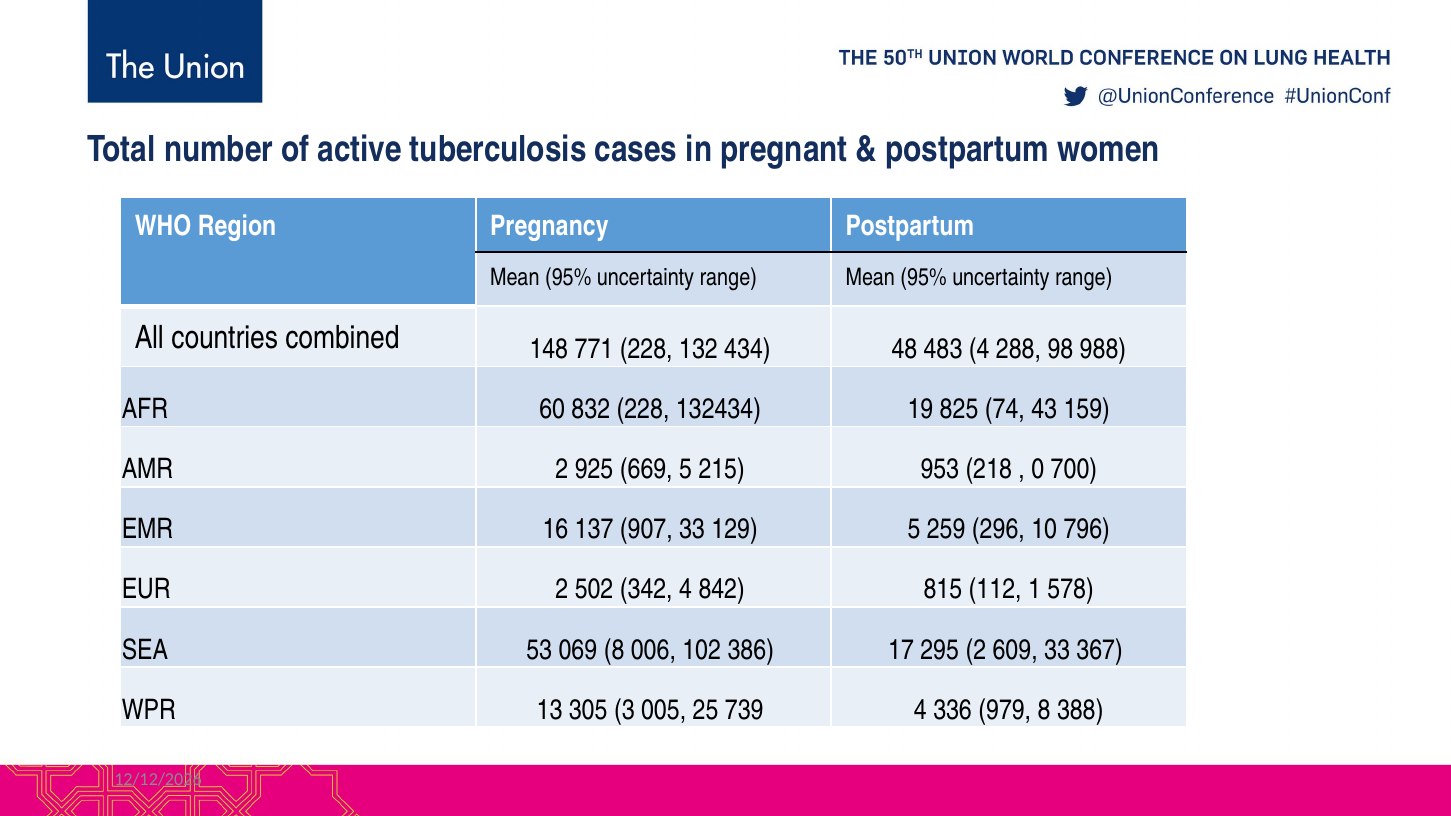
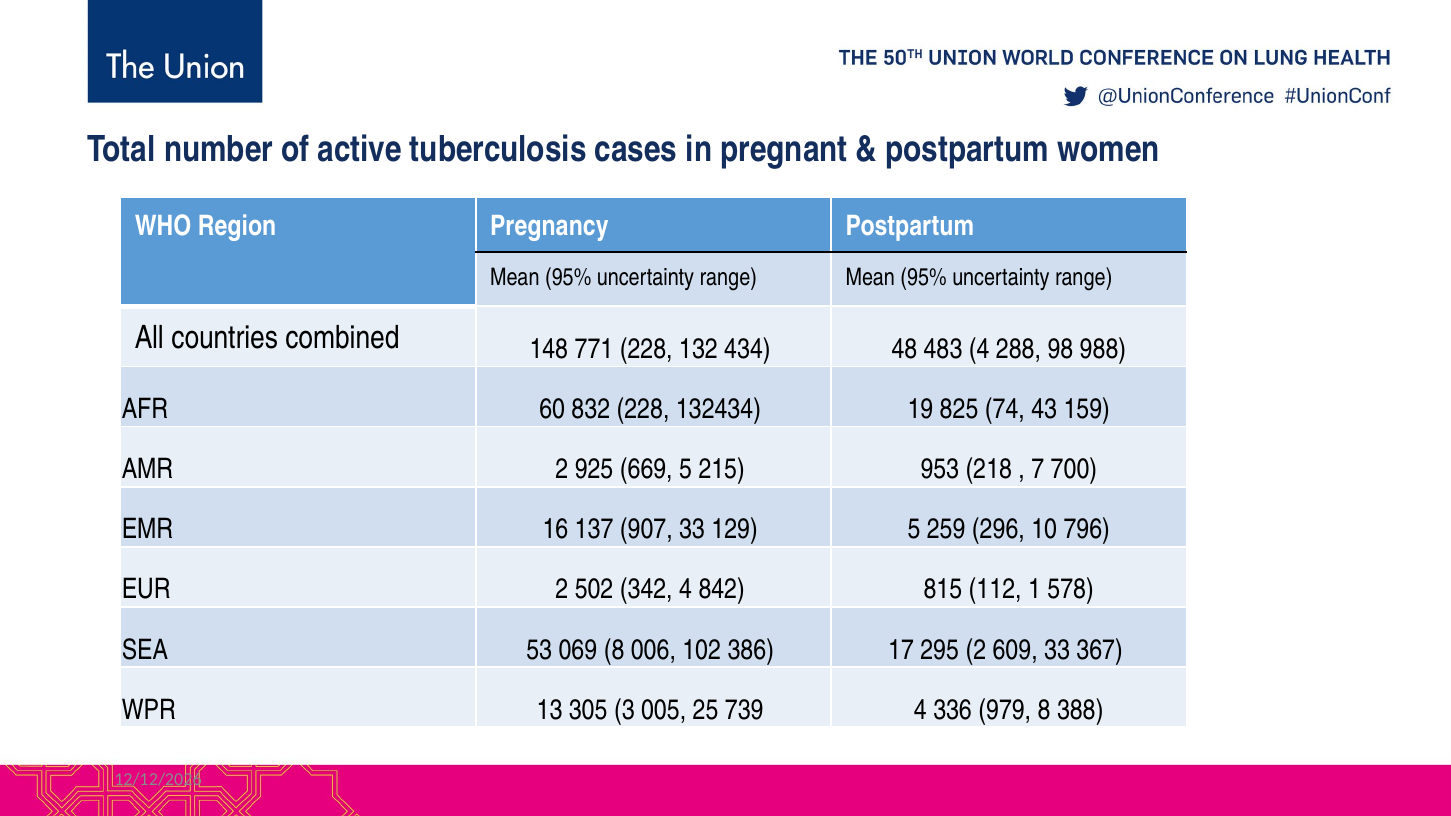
0: 0 -> 7
